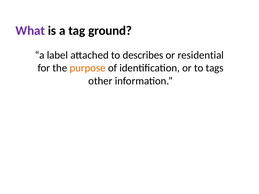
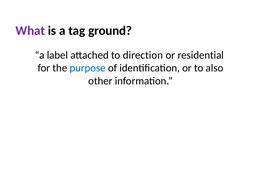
describes: describes -> direction
purpose colour: orange -> blue
tags: tags -> also
